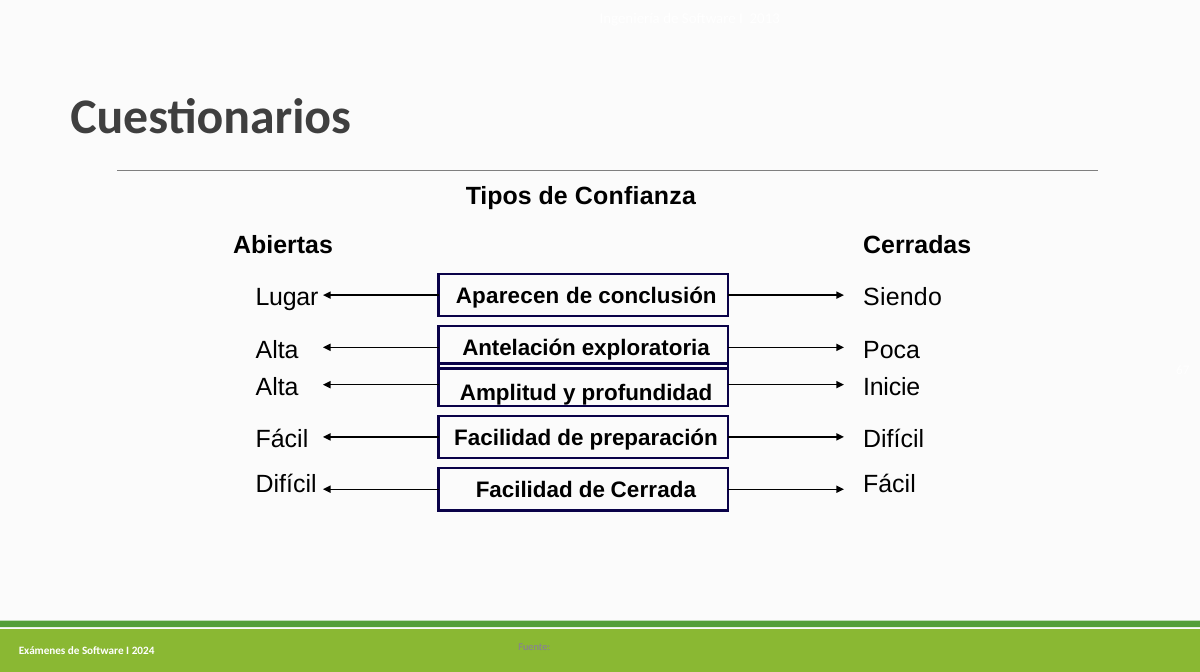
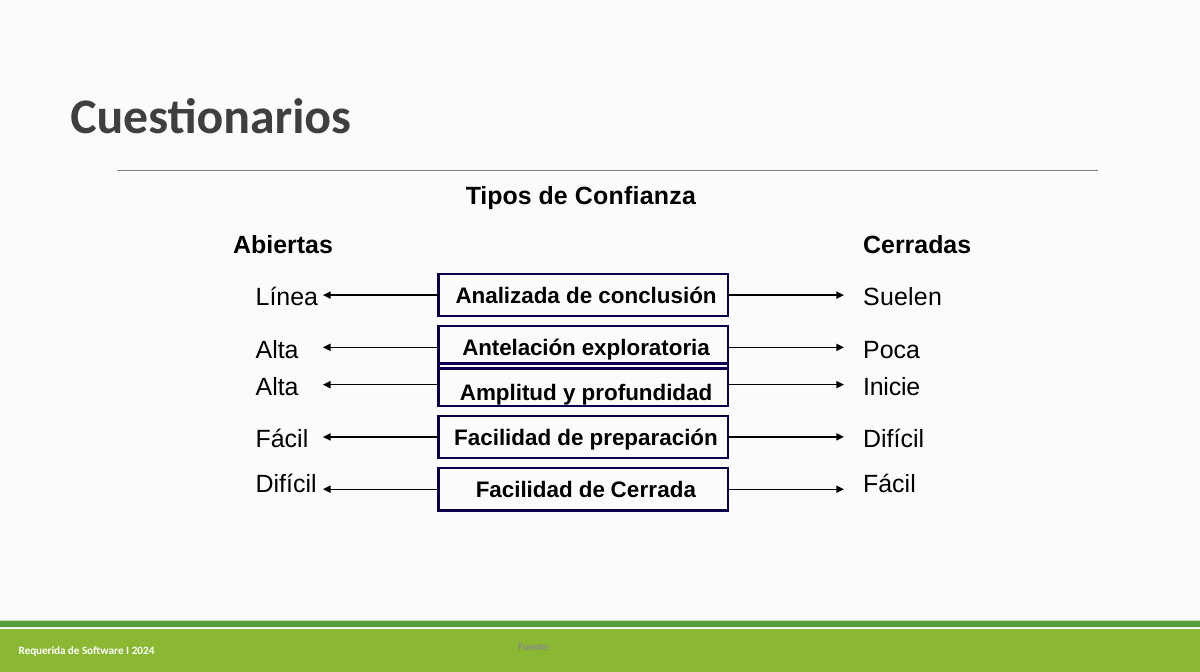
Aparecen: Aparecen -> Analizada
Lugar: Lugar -> Línea
Siendo: Siendo -> Suelen
Exámenes: Exámenes -> Requerida
